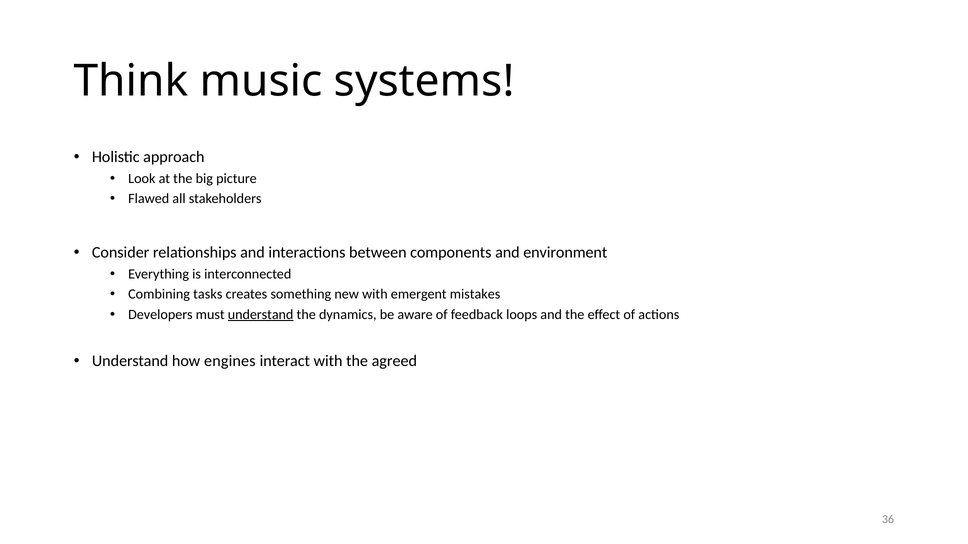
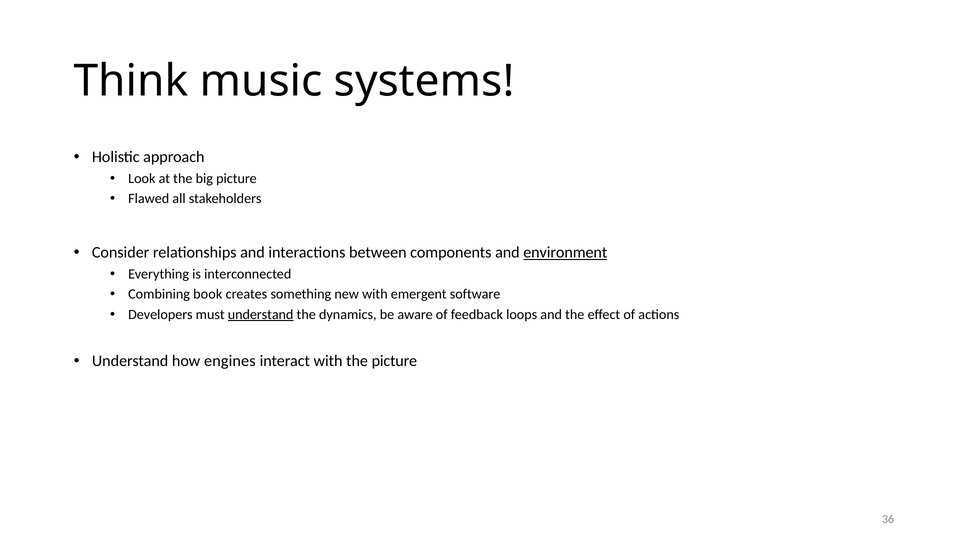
environment underline: none -> present
tasks: tasks -> book
mistakes: mistakes -> software
the agreed: agreed -> picture
